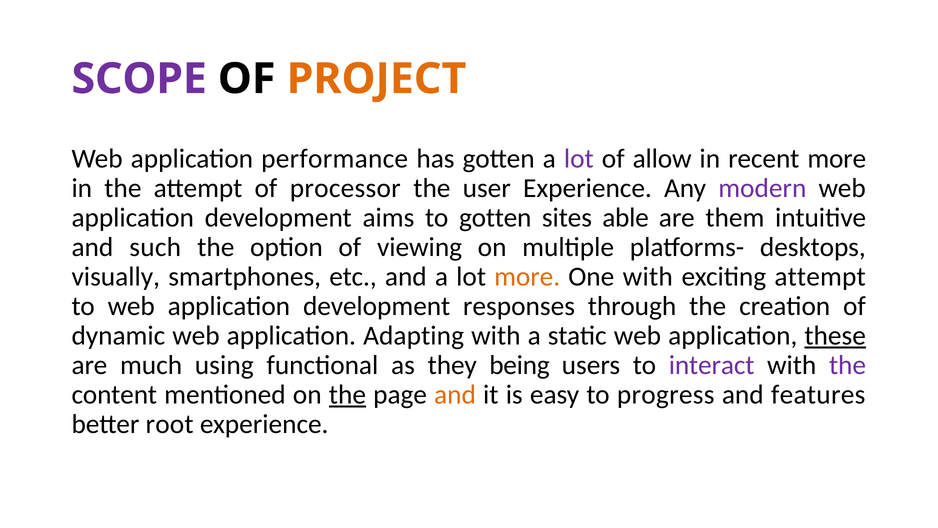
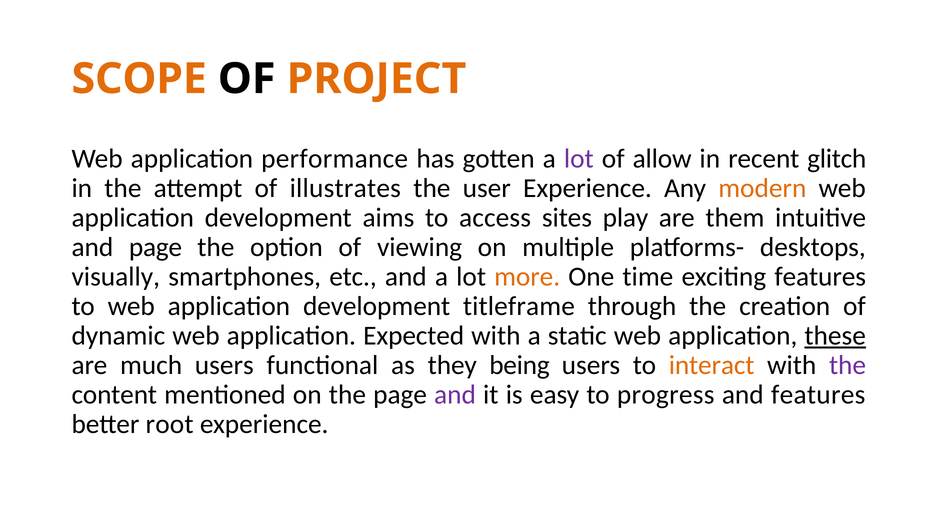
SCOPE colour: purple -> orange
recent more: more -> glitch
processor: processor -> illustrates
modern colour: purple -> orange
to gotten: gotten -> access
able: able -> play
and such: such -> page
One with: with -> time
exciting attempt: attempt -> features
responses: responses -> titleframe
Adapting: Adapting -> Expected
much using: using -> users
interact colour: purple -> orange
the at (347, 395) underline: present -> none
and at (455, 395) colour: orange -> purple
